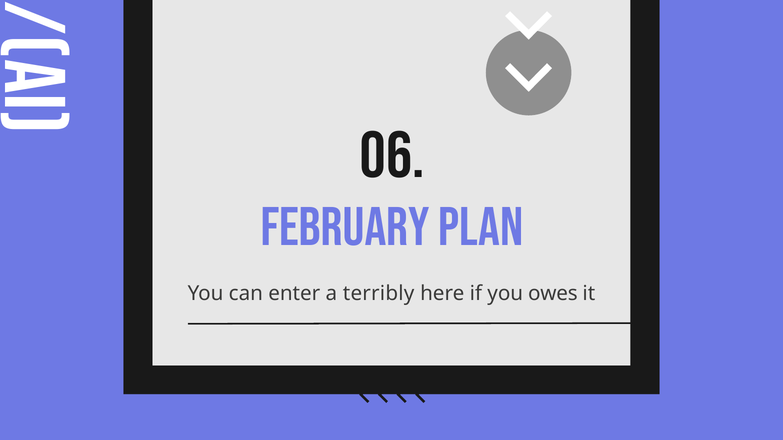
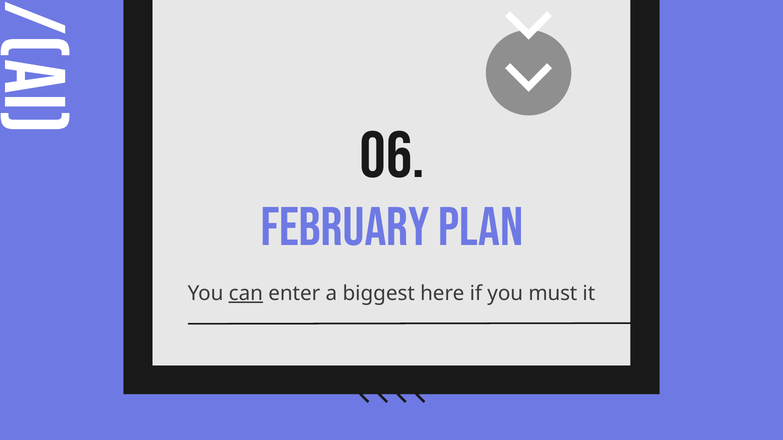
can underline: none -> present
terribly: terribly -> biggest
owes: owes -> must
